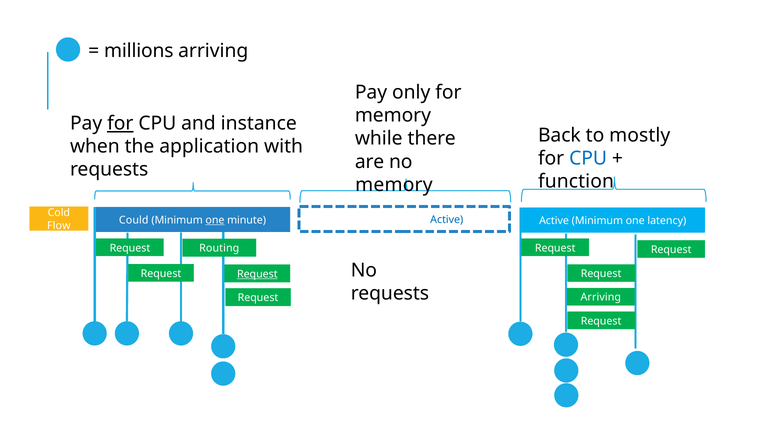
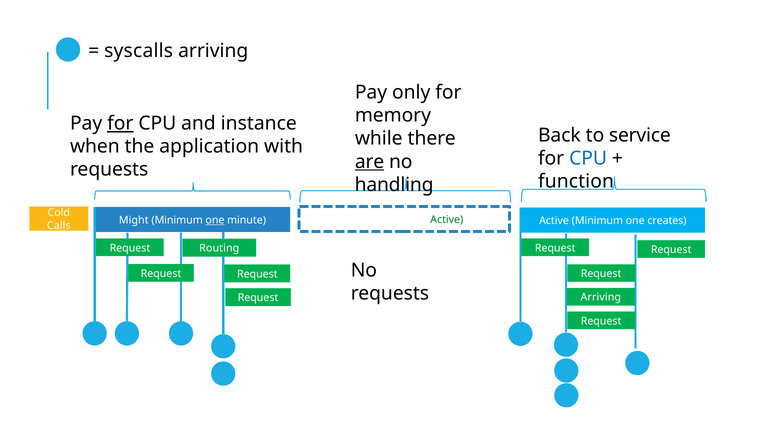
millions: millions -> syscalls
mostly: mostly -> service
are underline: none -> present
memory at (394, 185): memory -> handling
Active at (447, 219) colour: blue -> green
Could: Could -> Might
latency: latency -> creates
Flow: Flow -> Calls
Request at (257, 274) underline: present -> none
